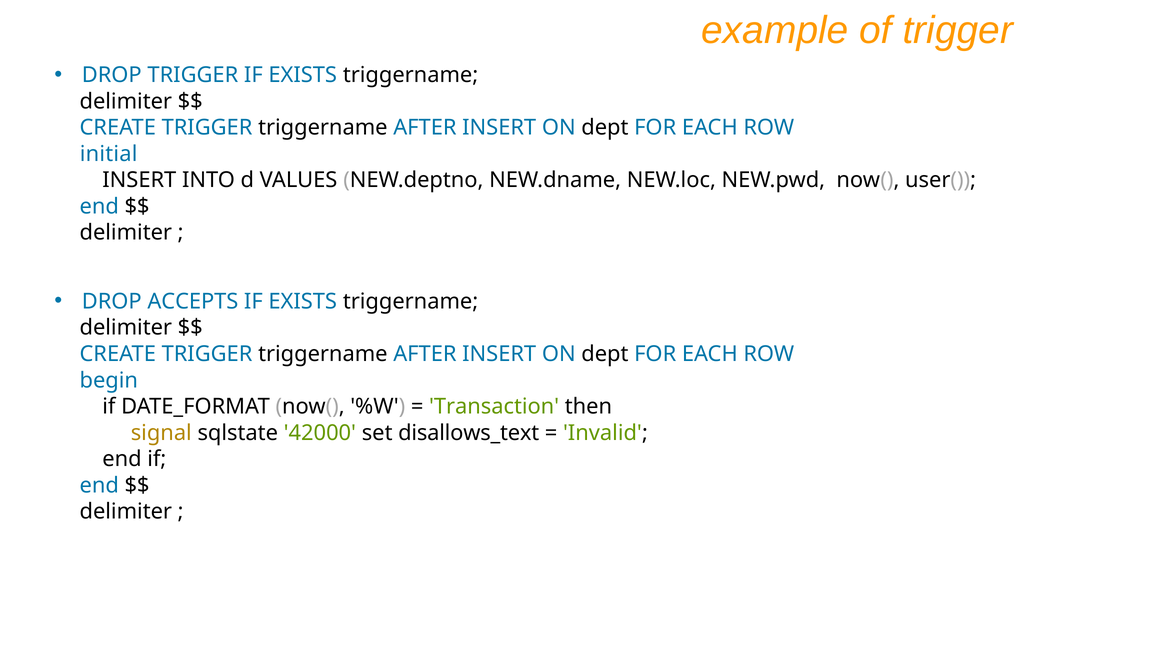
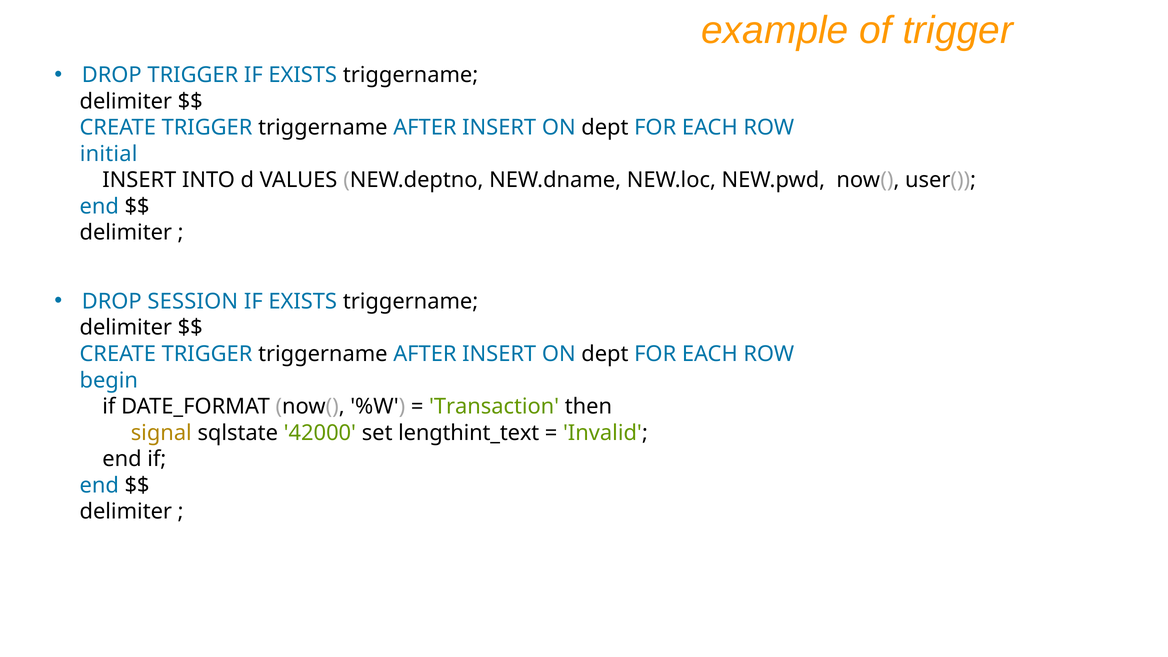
ACCEPTS: ACCEPTS -> SESSION
disallows_text: disallows_text -> lengthint_text
